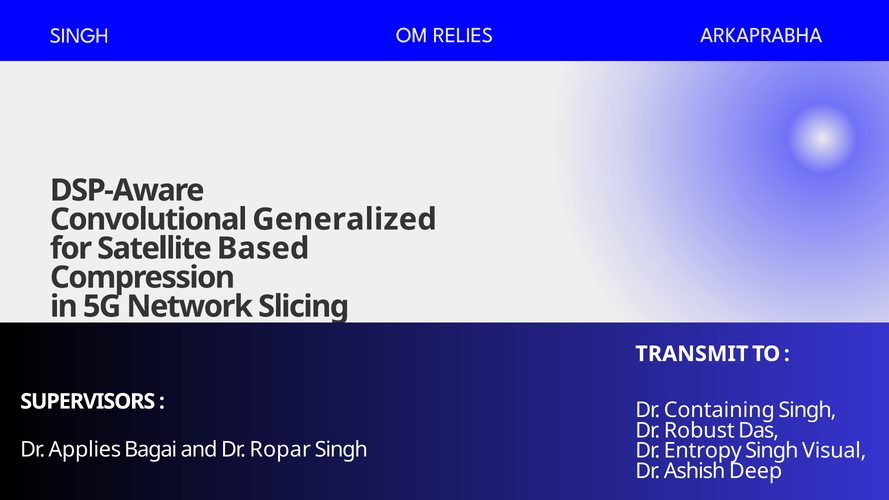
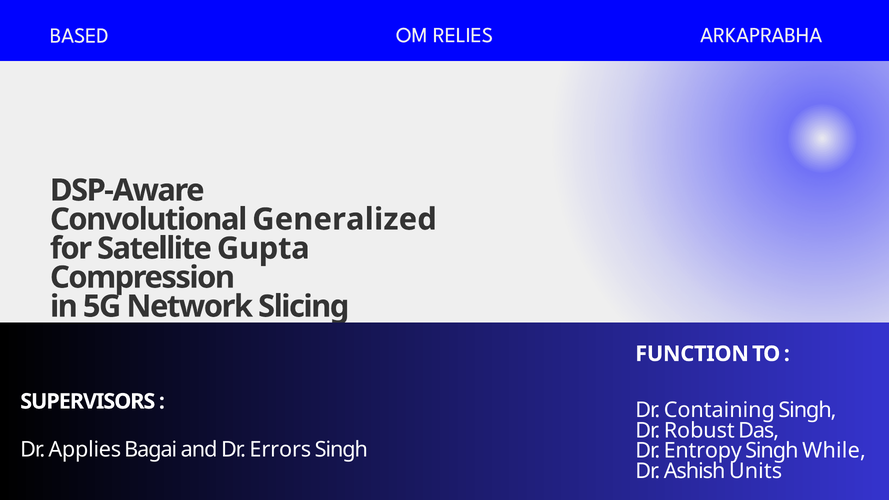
SINGH at (79, 36): SINGH -> BASED
Based: Based -> Gupta
TRANSMIT: TRANSMIT -> FUNCTION
Ropar: Ropar -> Errors
Visual: Visual -> While
Deep: Deep -> Units
